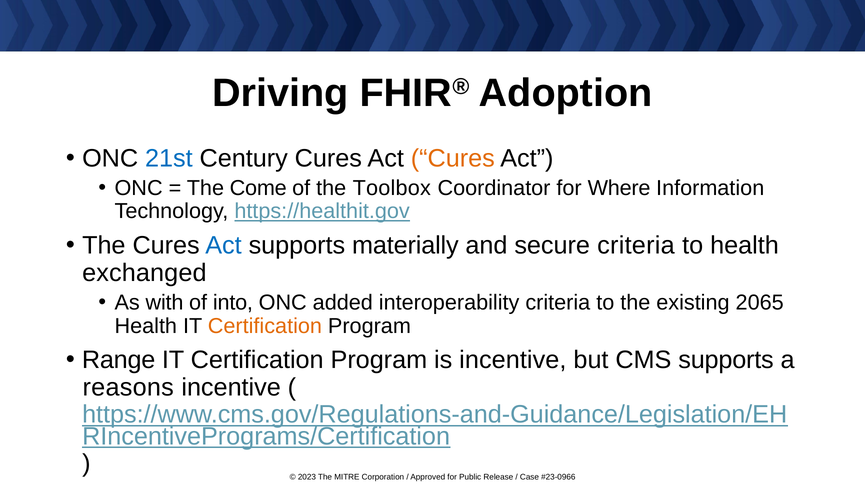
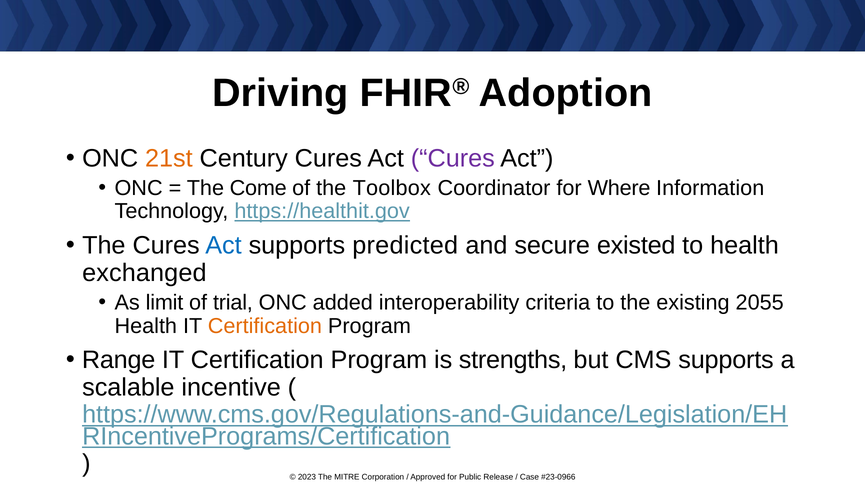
21st colour: blue -> orange
Cures at (453, 158) colour: orange -> purple
materially: materially -> predicted
secure criteria: criteria -> existed
with: with -> limit
into: into -> trial
2065: 2065 -> 2055
is incentive: incentive -> strengths
reasons: reasons -> scalable
